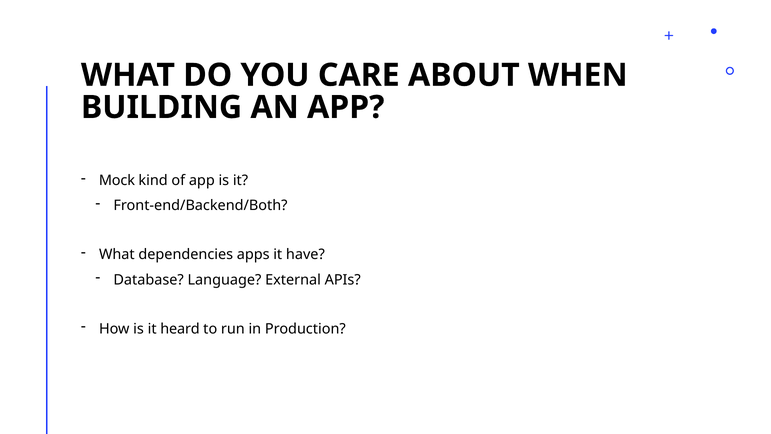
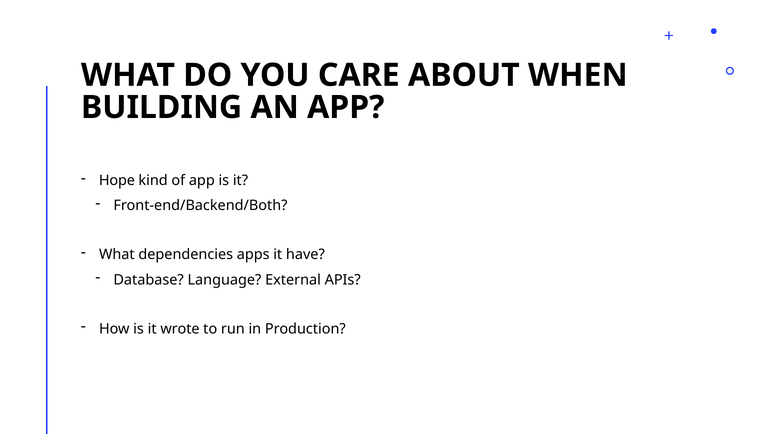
Mock: Mock -> Hope
heard: heard -> wrote
